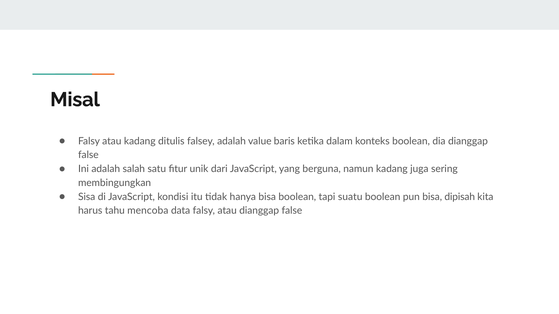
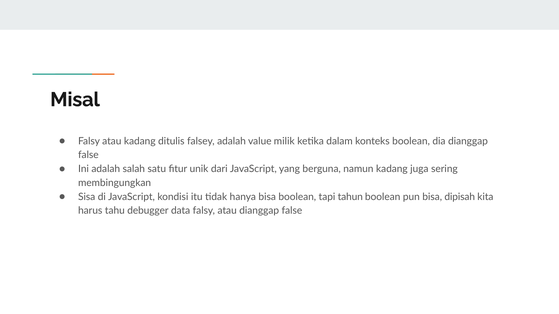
baris: baris -> milik
suatu: suatu -> tahun
mencoba: mencoba -> debugger
